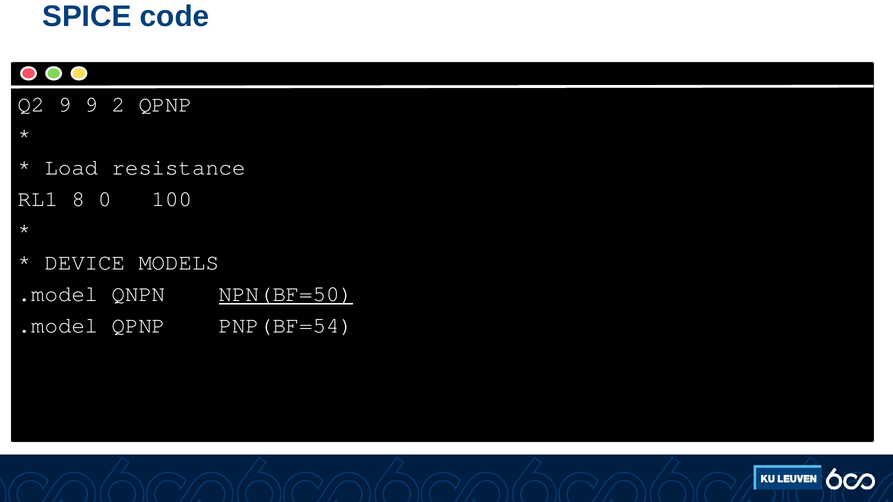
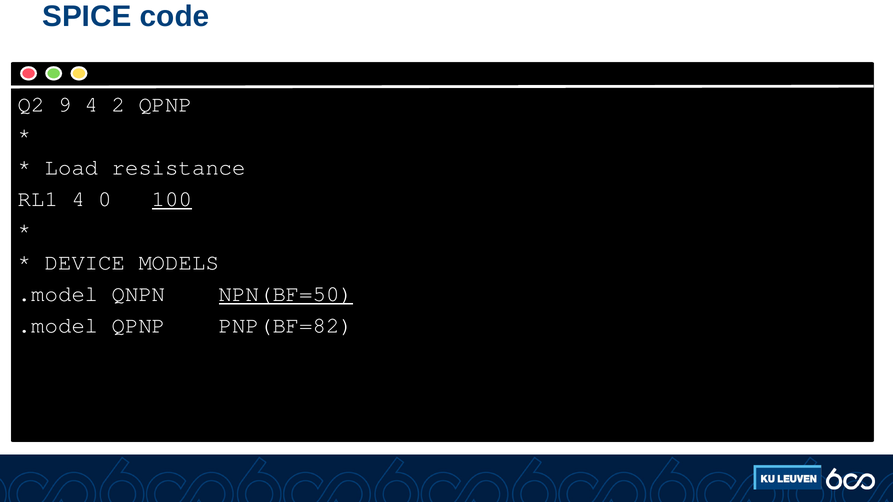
9 9: 9 -> 4
RL1 8: 8 -> 4
100 underline: none -> present
PNP(BF=54: PNP(BF=54 -> PNP(BF=82
